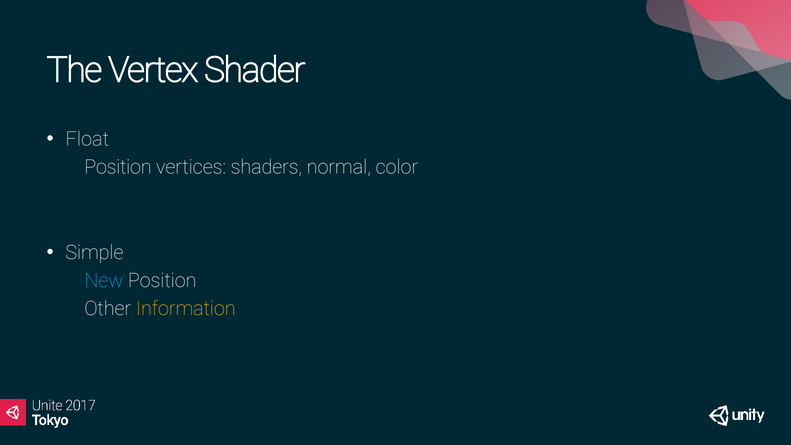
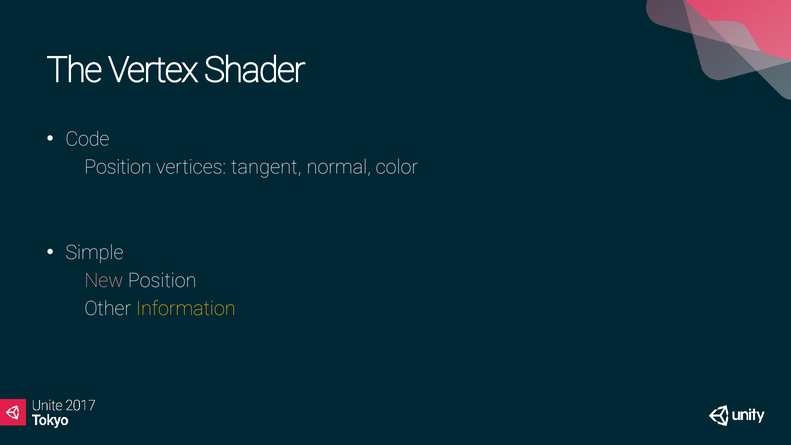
Float: Float -> Code
shaders: shaders -> tangent
New colour: light blue -> pink
